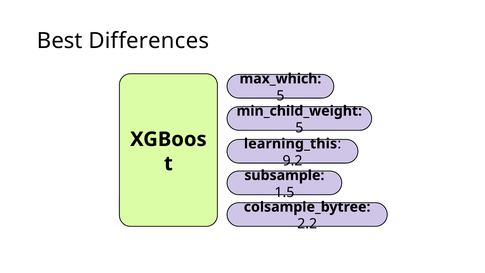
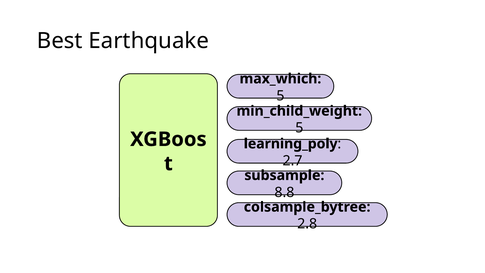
Differences: Differences -> Earthquake
learning_this: learning_this -> learning_poly
9.2: 9.2 -> 2.7
1.5: 1.5 -> 8.8
2.2: 2.2 -> 2.8
